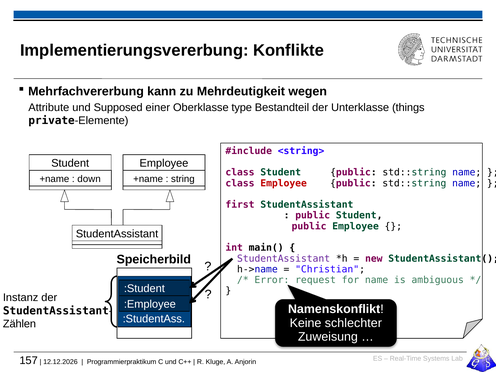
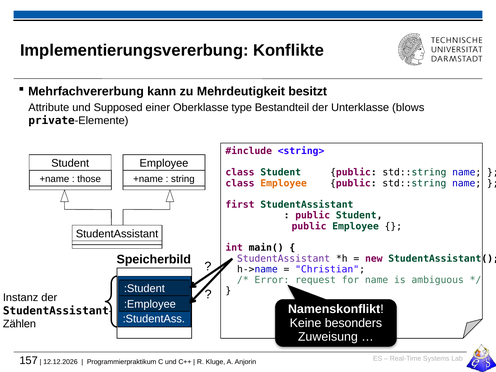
wegen: wegen -> besitzt
things: things -> blows
down: down -> those
Employee at (284, 183) colour: red -> orange
schlechter: schlechter -> besonders
